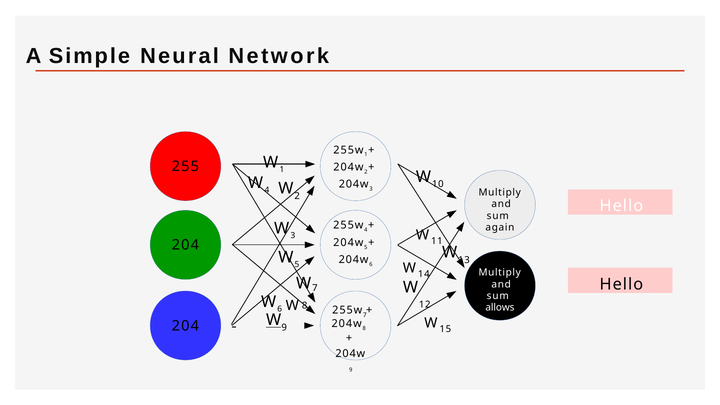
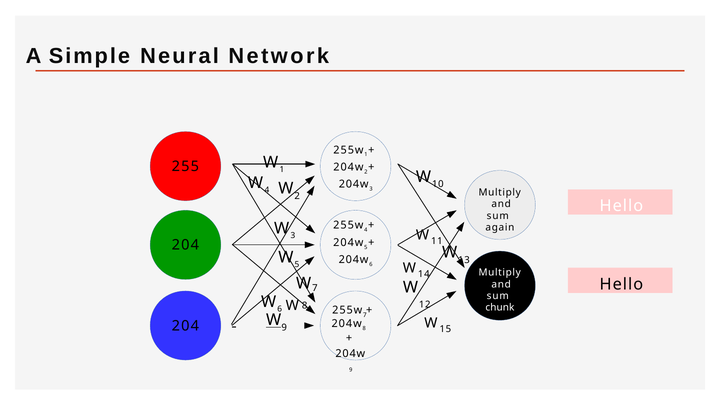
allows: allows -> chunk
